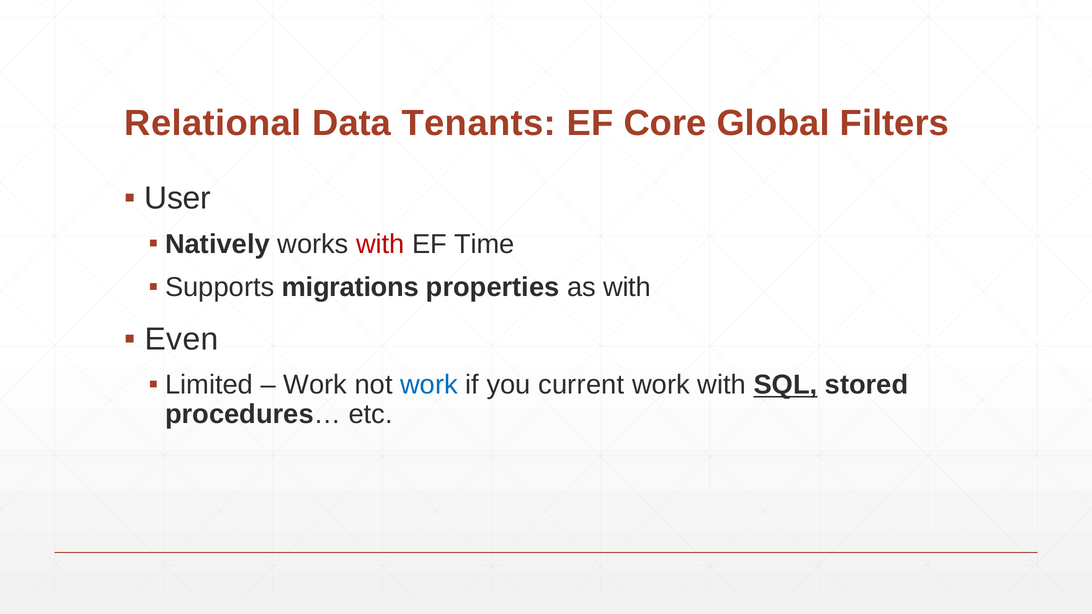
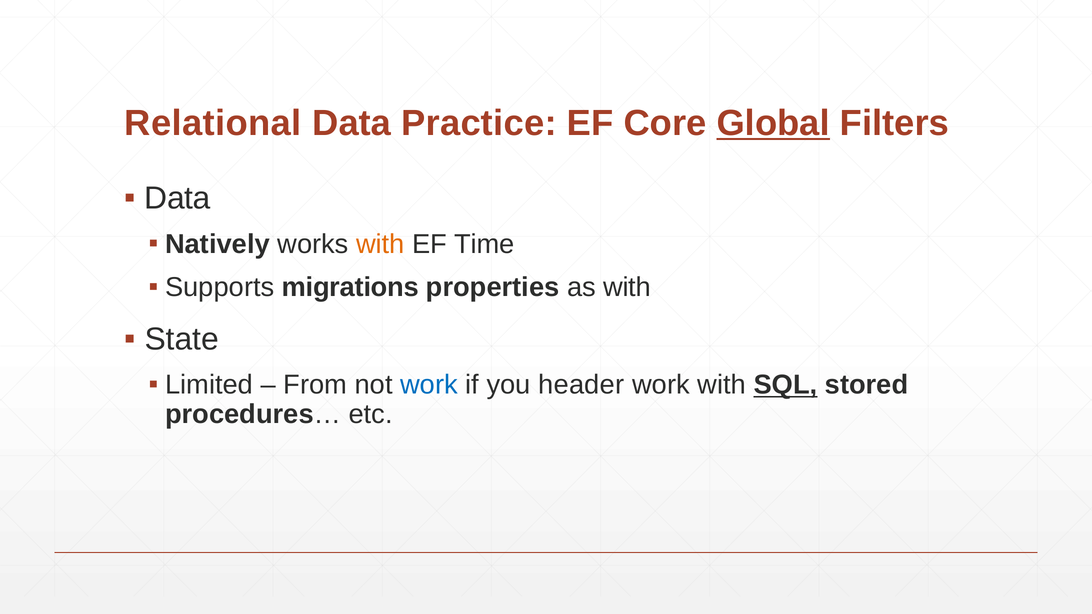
Tenants: Tenants -> Practice
Global underline: none -> present
User at (177, 198): User -> Data
with at (380, 244) colour: red -> orange
Even: Even -> State
Work at (315, 385): Work -> From
current: current -> header
